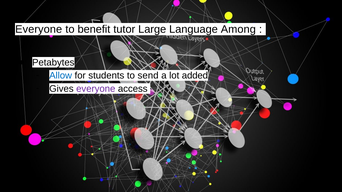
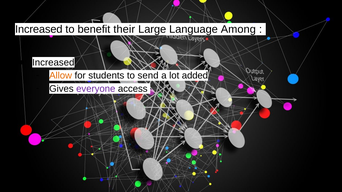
Everyone at (39, 29): Everyone -> Increased
tutor: tutor -> their
Petabytes at (53, 63): Petabytes -> Increased
Allow colour: blue -> orange
